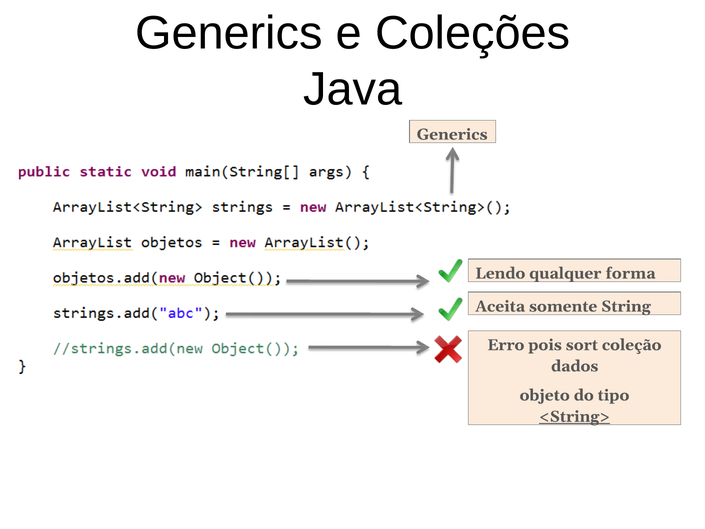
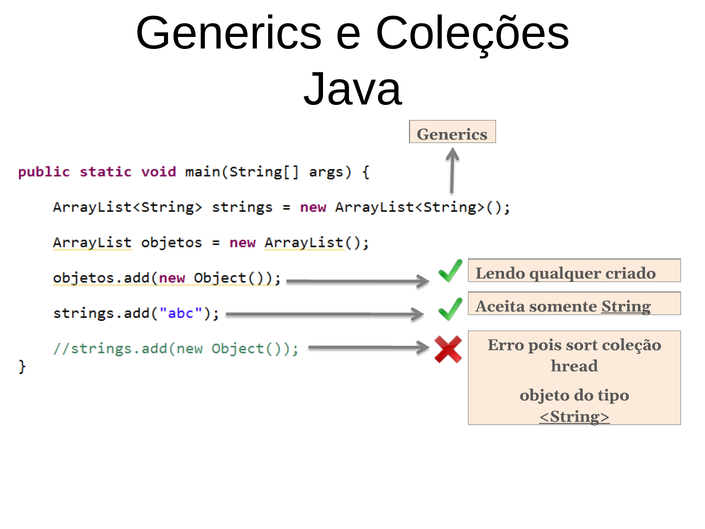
forma: forma -> criado
String underline: none -> present
dados: dados -> hread
